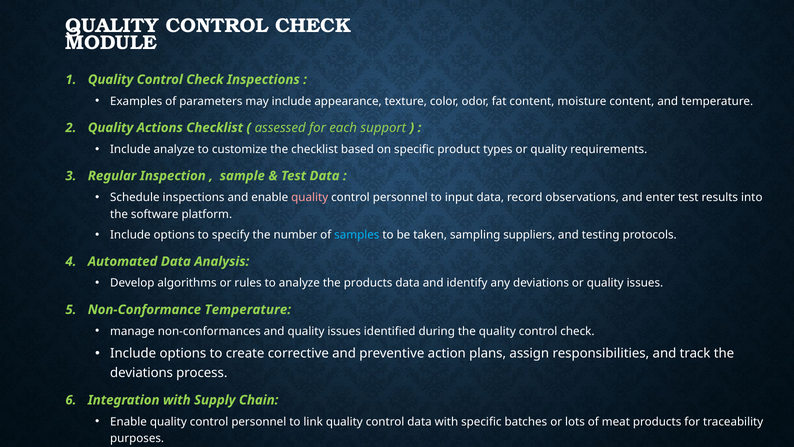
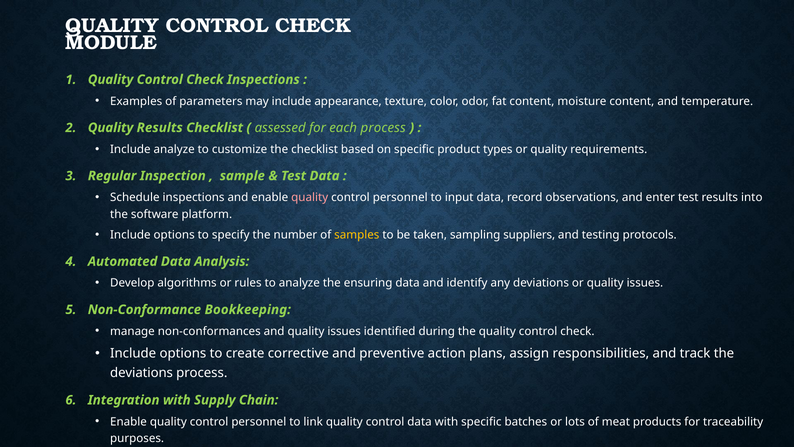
Quality Actions: Actions -> Results
each support: support -> process
samples colour: light blue -> yellow
the products: products -> ensuring
Non-Conformance Temperature: Temperature -> Bookkeeping
